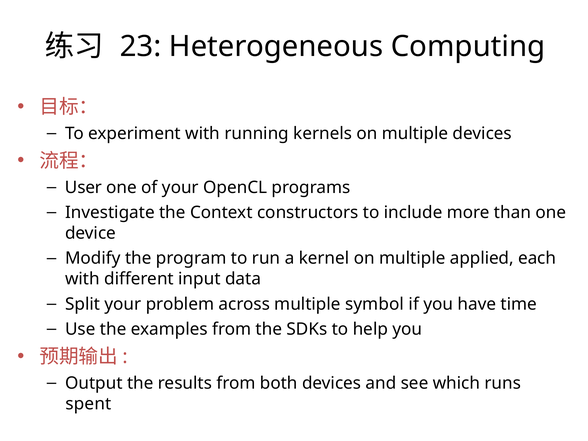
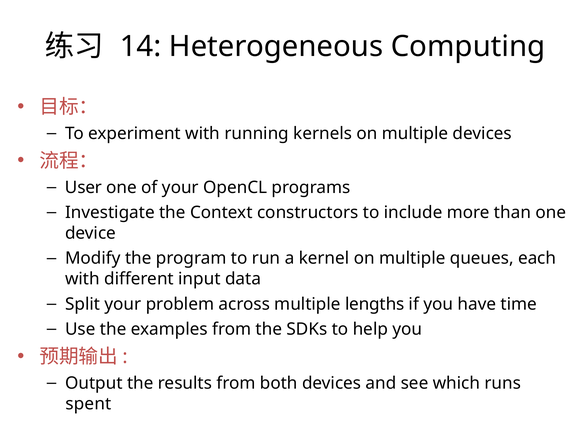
23: 23 -> 14
applied: applied -> queues
symbol: symbol -> lengths
